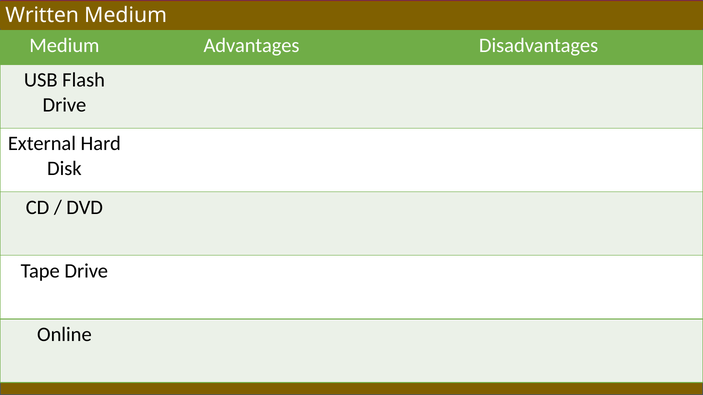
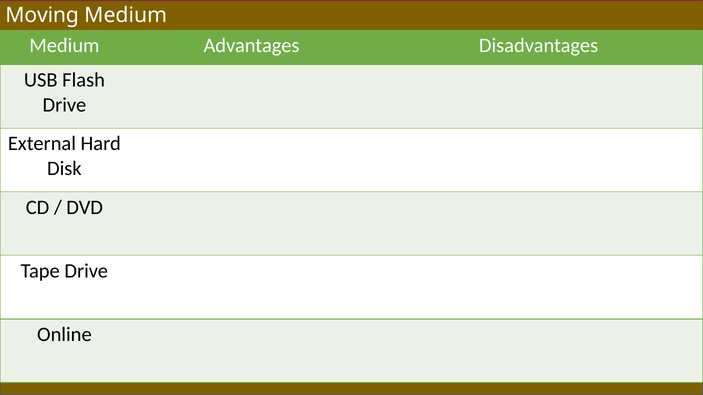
Written: Written -> Moving
